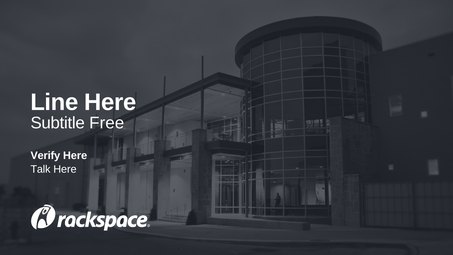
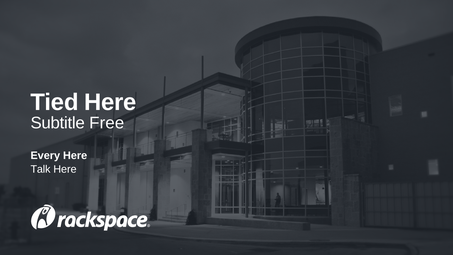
Line: Line -> Tied
Verify: Verify -> Every
